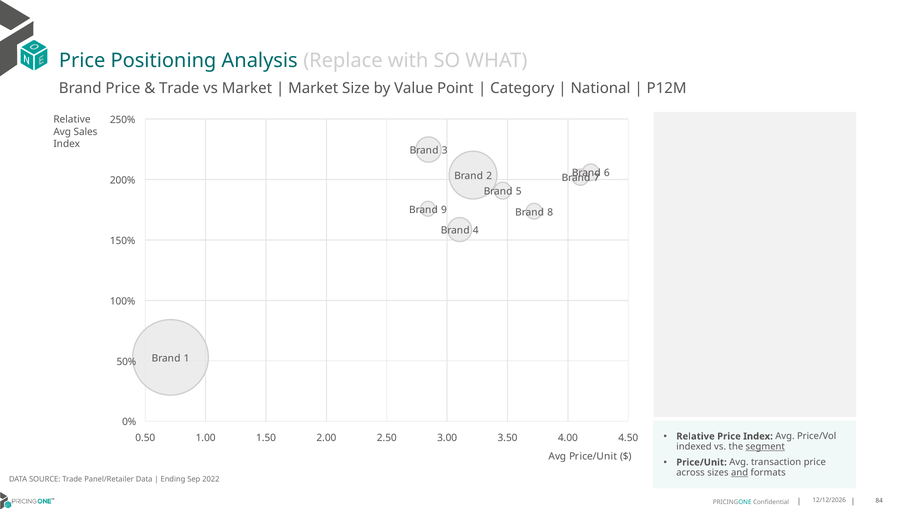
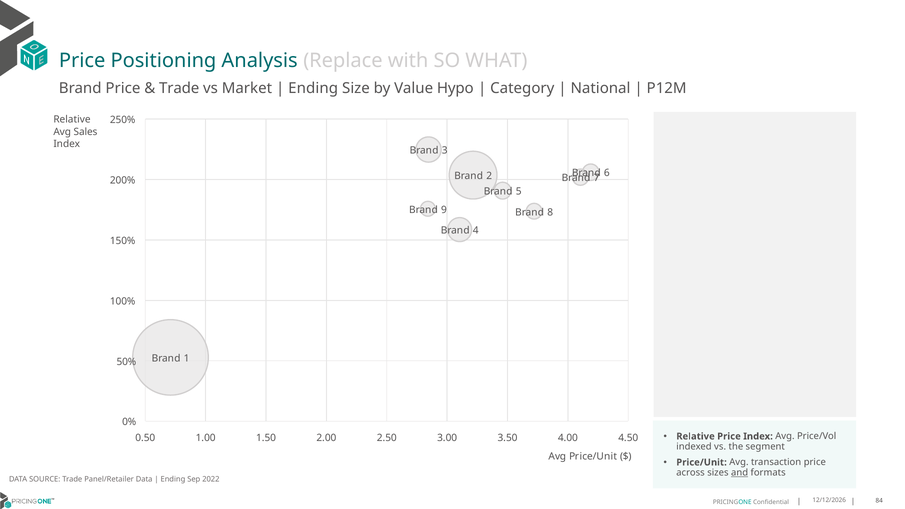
Market at (313, 88): Market -> Ending
Point: Point -> Hypo
segment underline: present -> none
